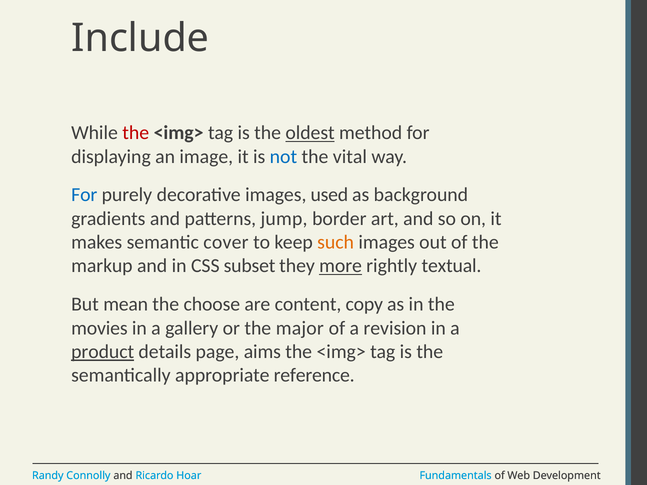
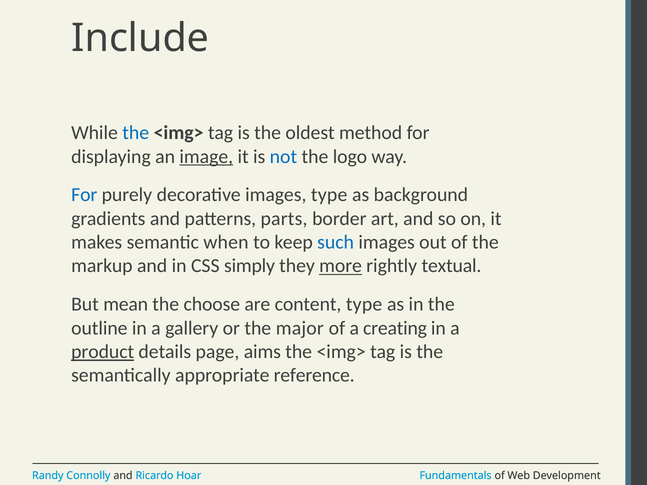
the at (136, 133) colour: red -> blue
oldest underline: present -> none
image underline: none -> present
vital: vital -> logo
images used: used -> type
jump: jump -> parts
cover: cover -> when
such colour: orange -> blue
subset: subset -> simply
content copy: copy -> type
movies: movies -> outline
revision: revision -> creating
